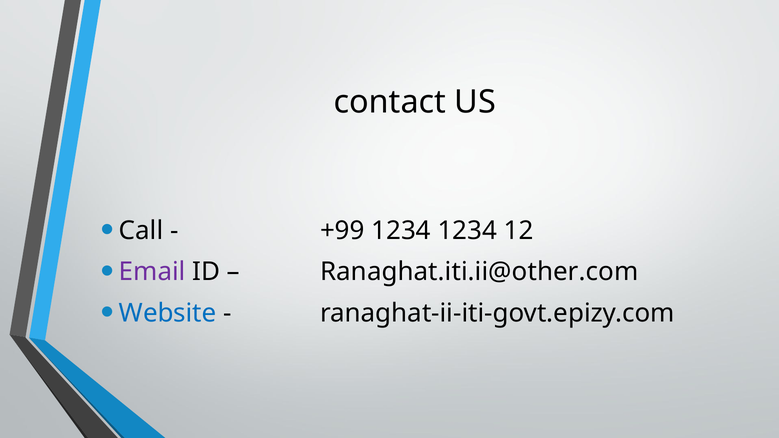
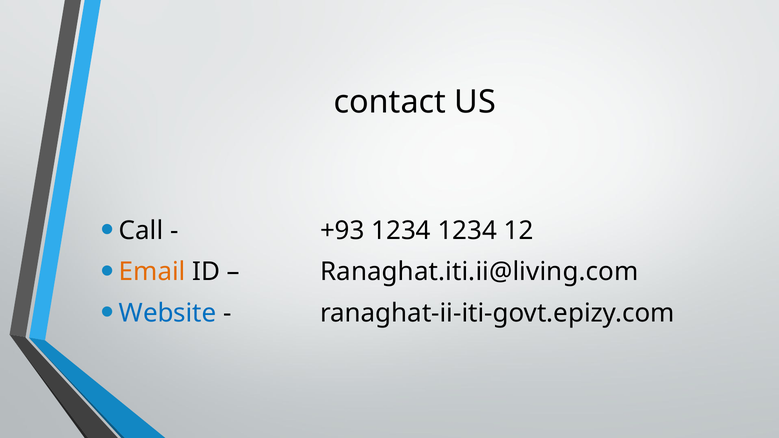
+99: +99 -> +93
Email colour: purple -> orange
Ranaghat.iti.ii@other.com: Ranaghat.iti.ii@other.com -> Ranaghat.iti.ii@living.com
